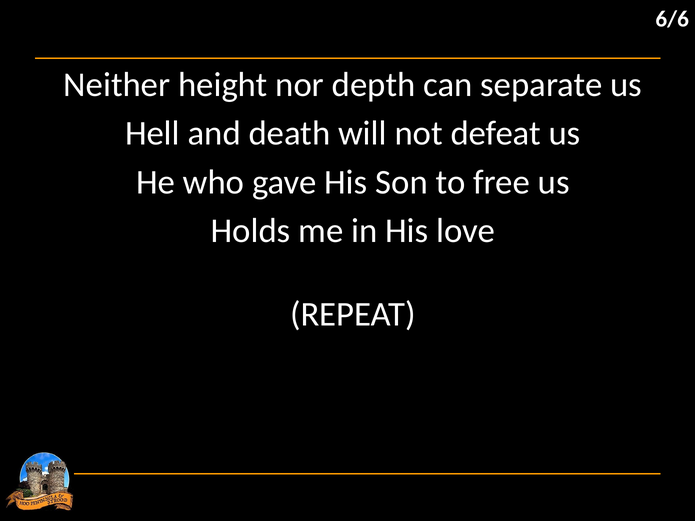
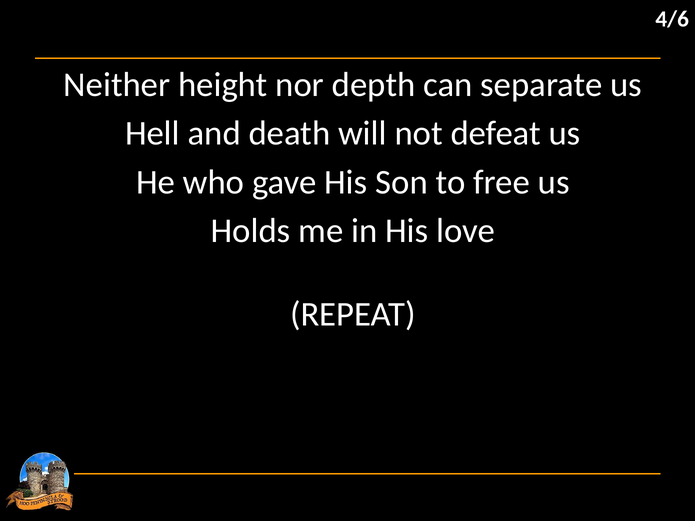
6/6: 6/6 -> 4/6
